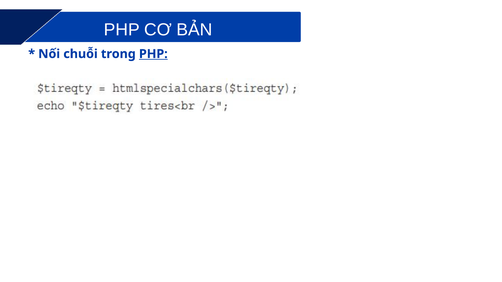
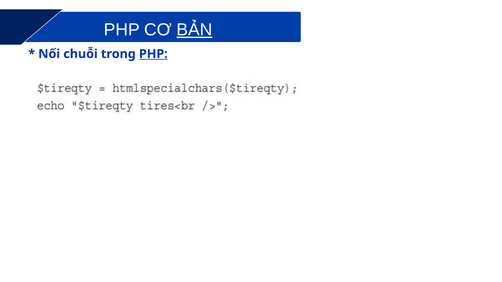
BẢN underline: none -> present
